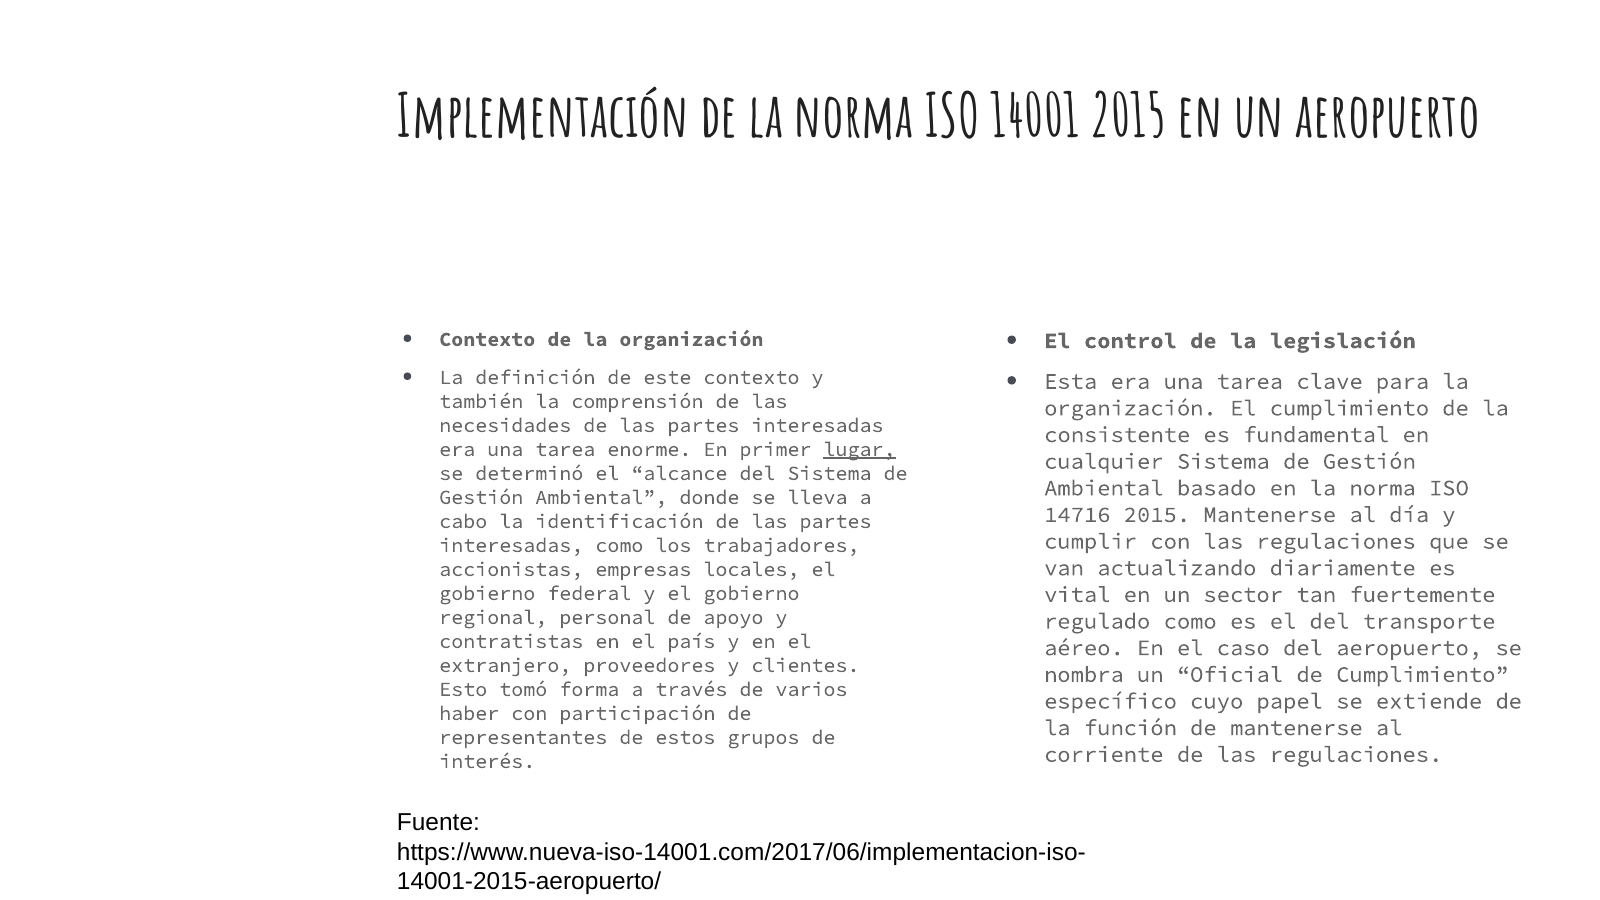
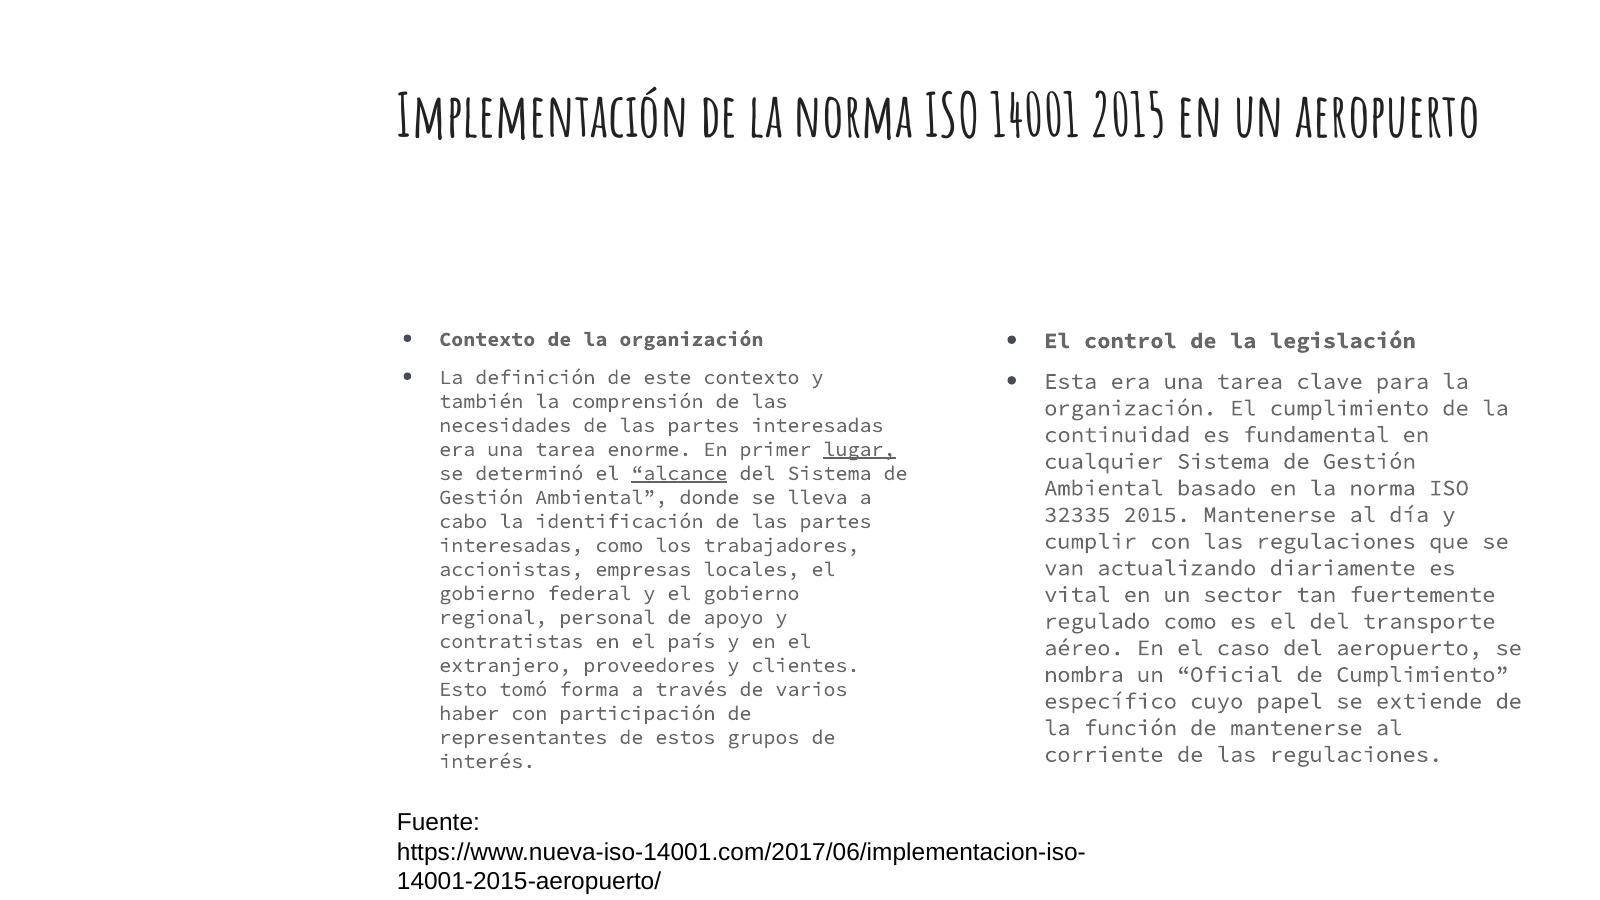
consistente: consistente -> continuidad
alcance underline: none -> present
14716: 14716 -> 32335
